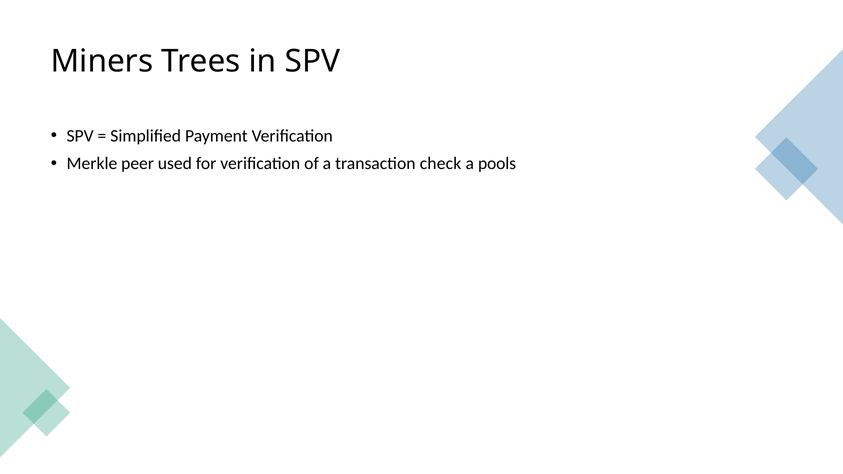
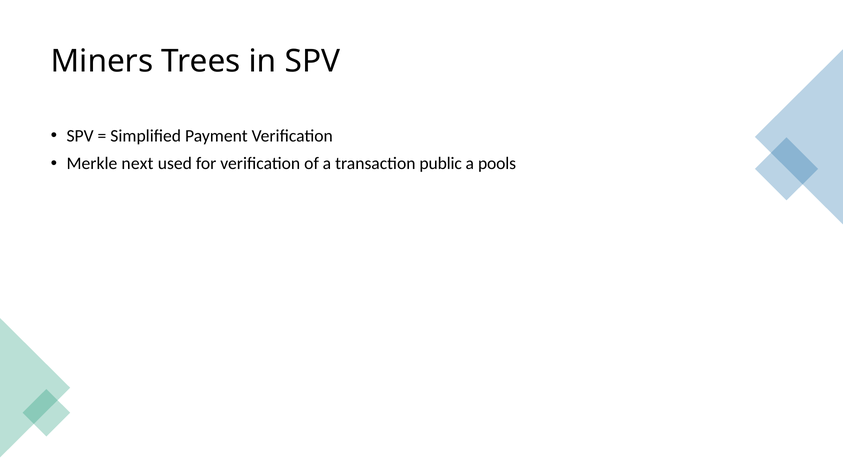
peer: peer -> next
check: check -> public
